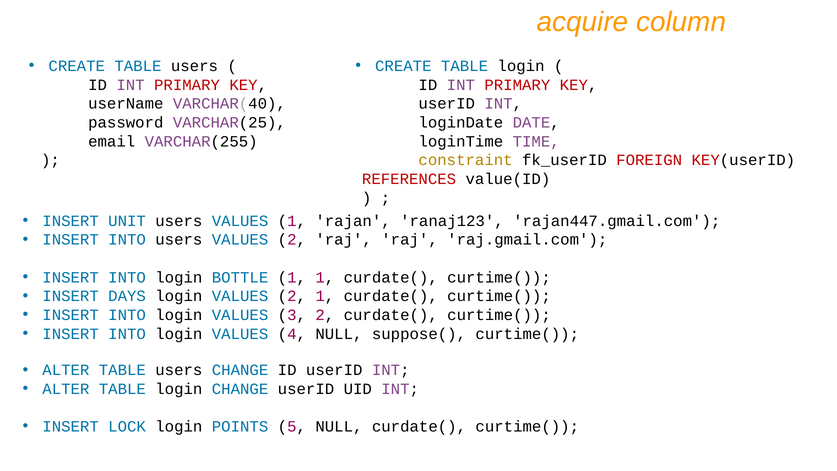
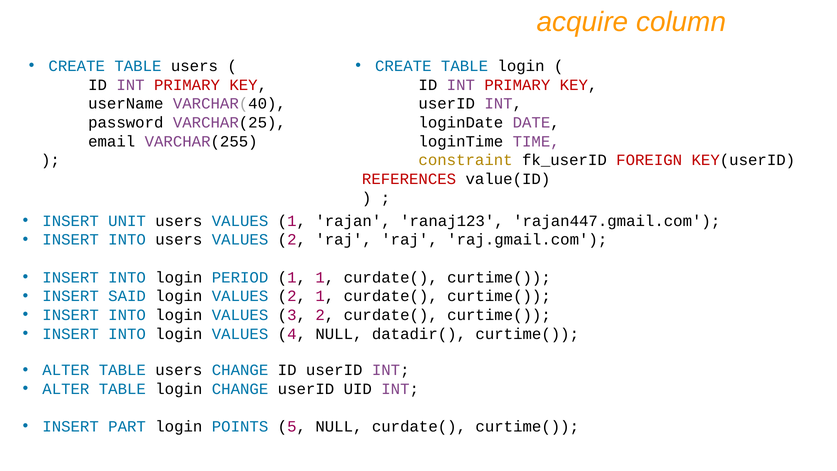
BOTTLE: BOTTLE -> PERIOD
DAYS: DAYS -> SAID
suppose(: suppose( -> datadir(
LOCK: LOCK -> PART
